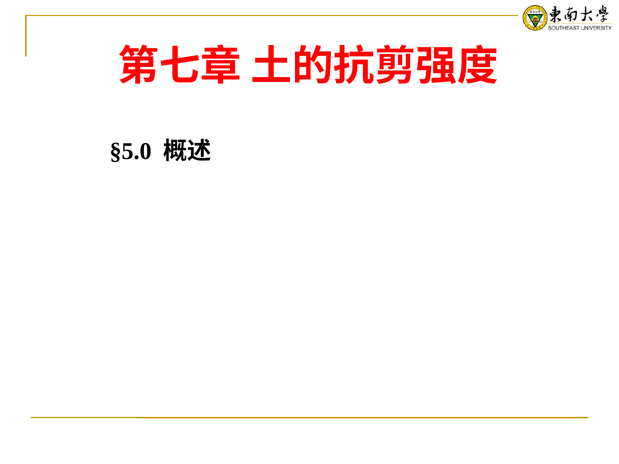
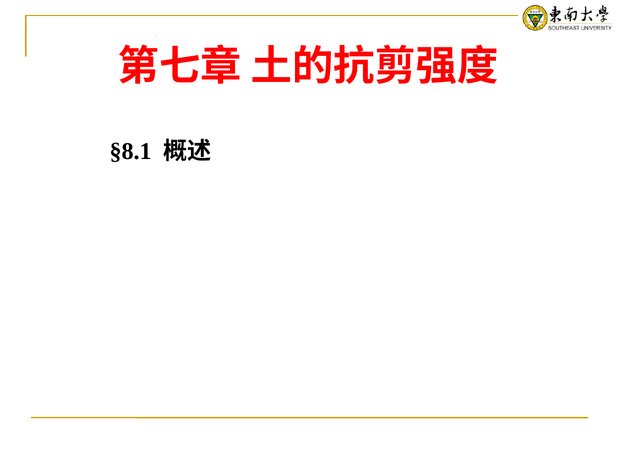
§5.0: §5.0 -> §8.1
